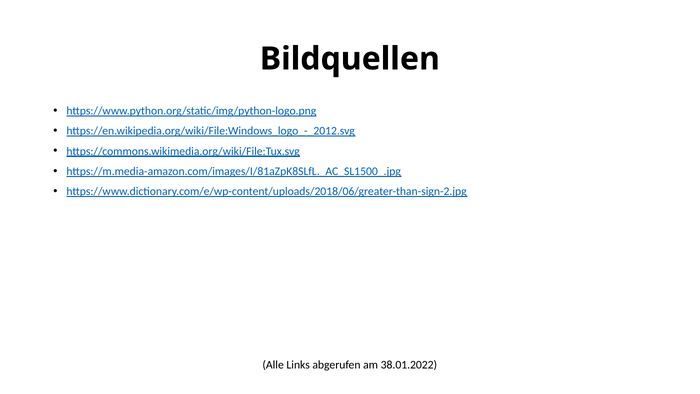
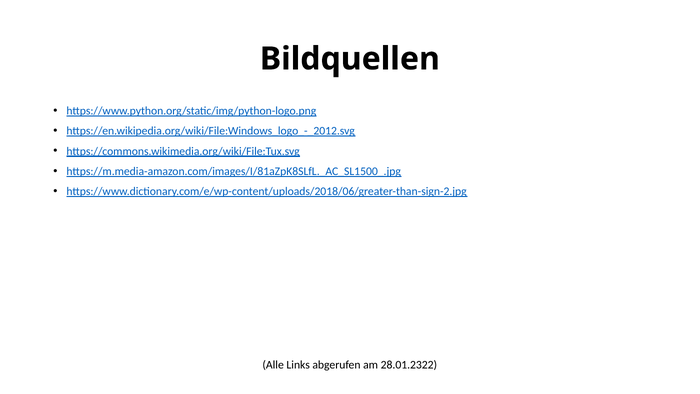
38.01.2022: 38.01.2022 -> 28.01.2322
